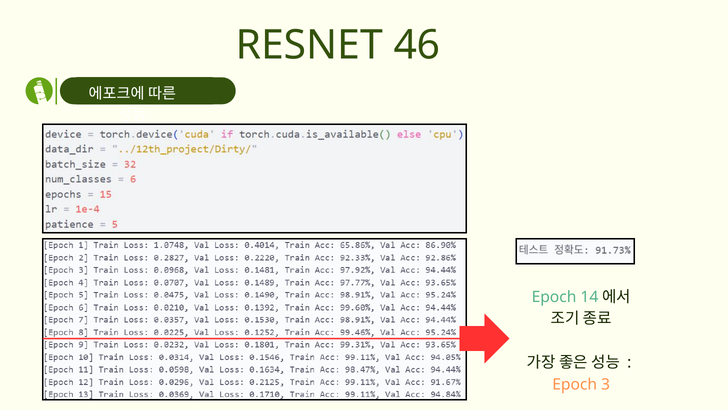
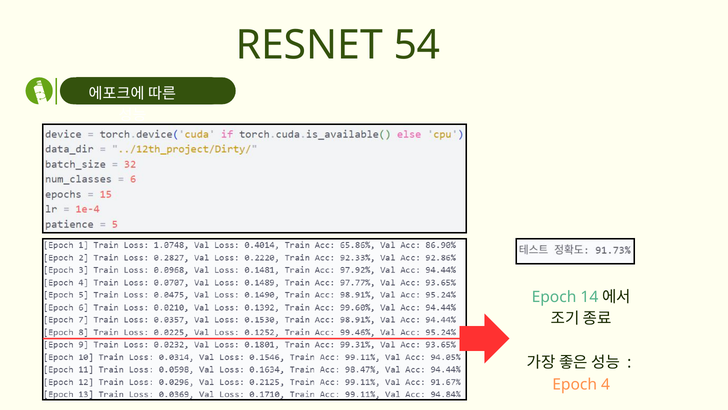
46: 46 -> 54
3: 3 -> 4
